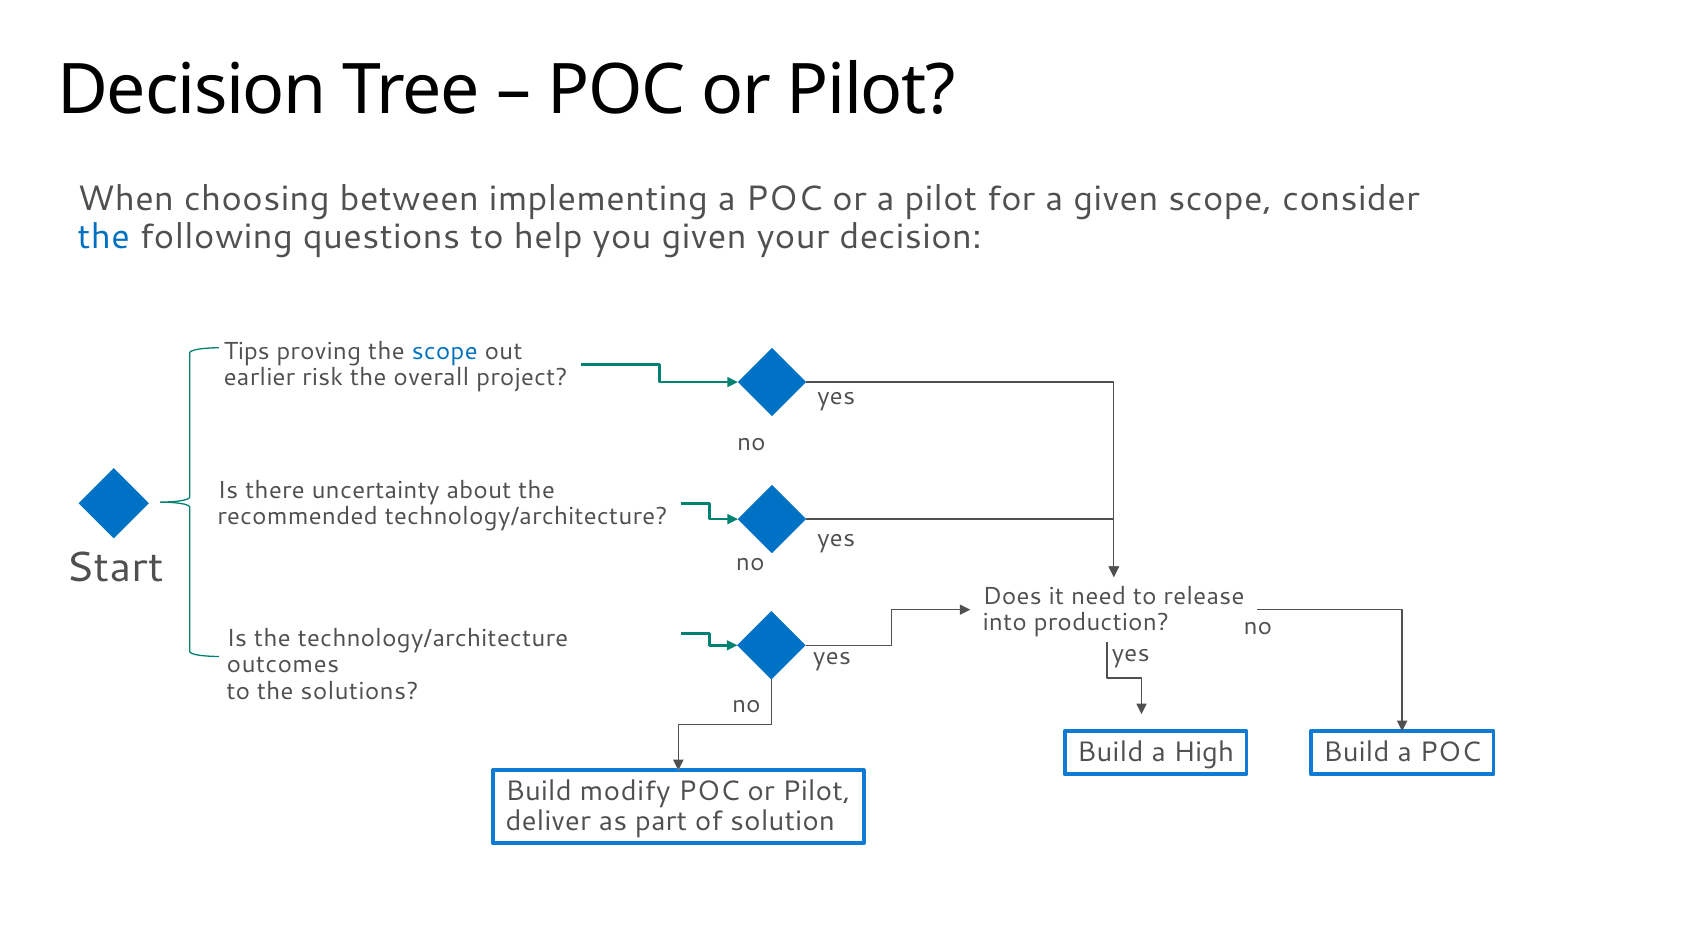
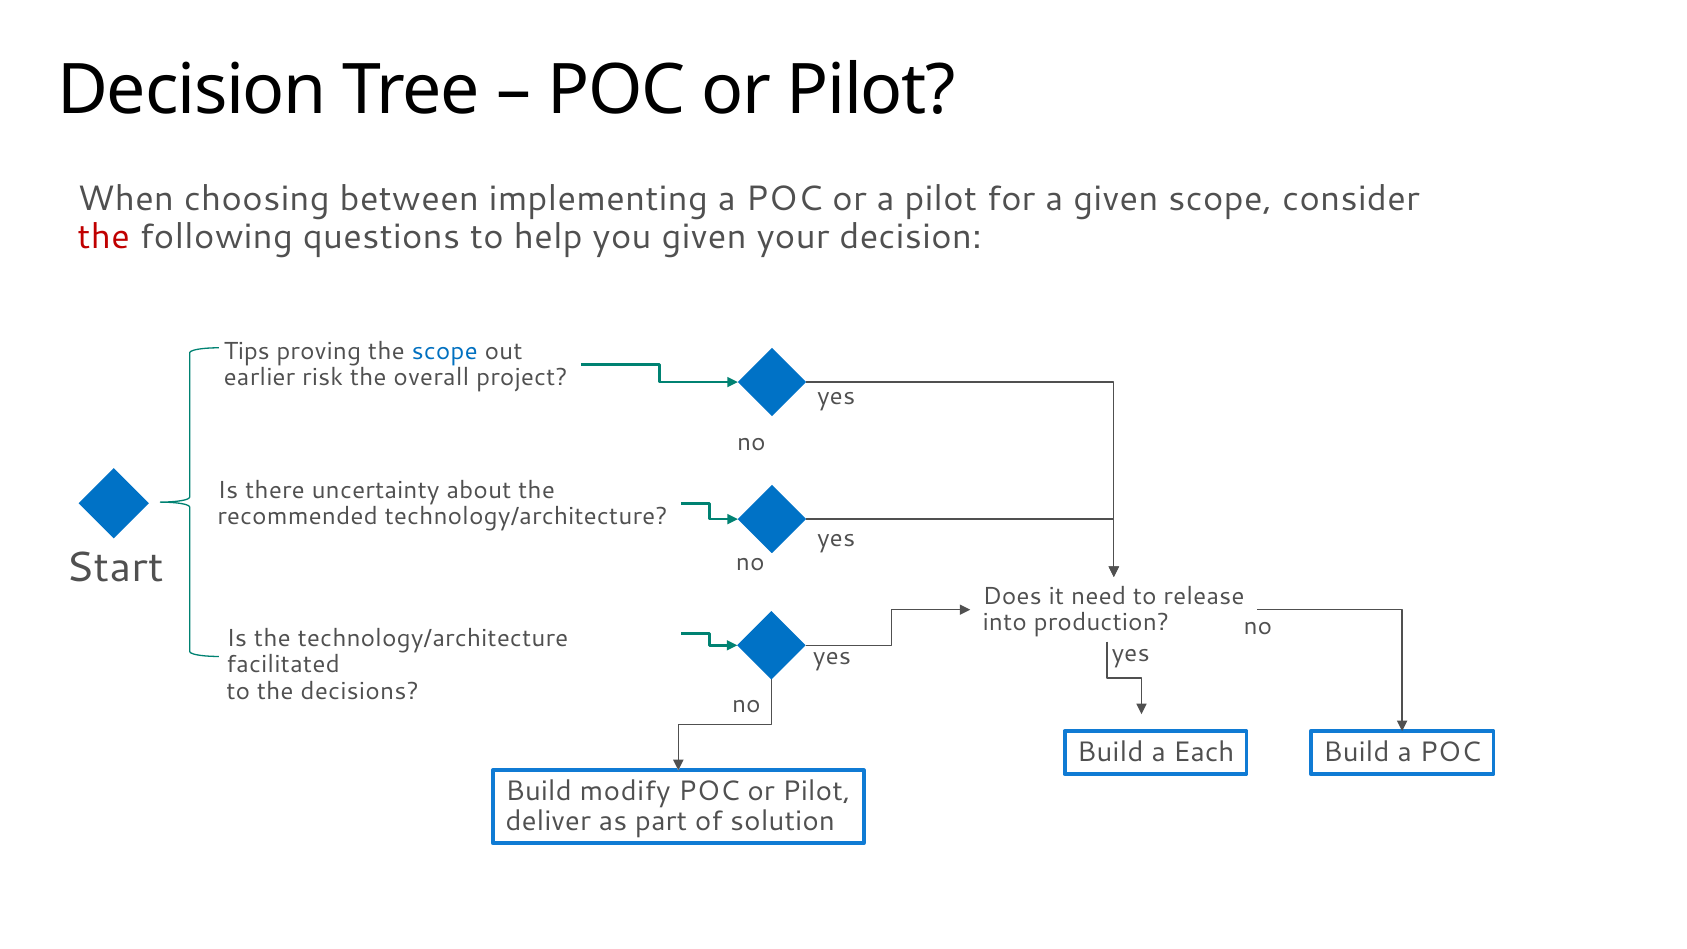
the at (104, 237) colour: blue -> red
outcomes: outcomes -> facilitated
solutions: solutions -> decisions
High: High -> Each
